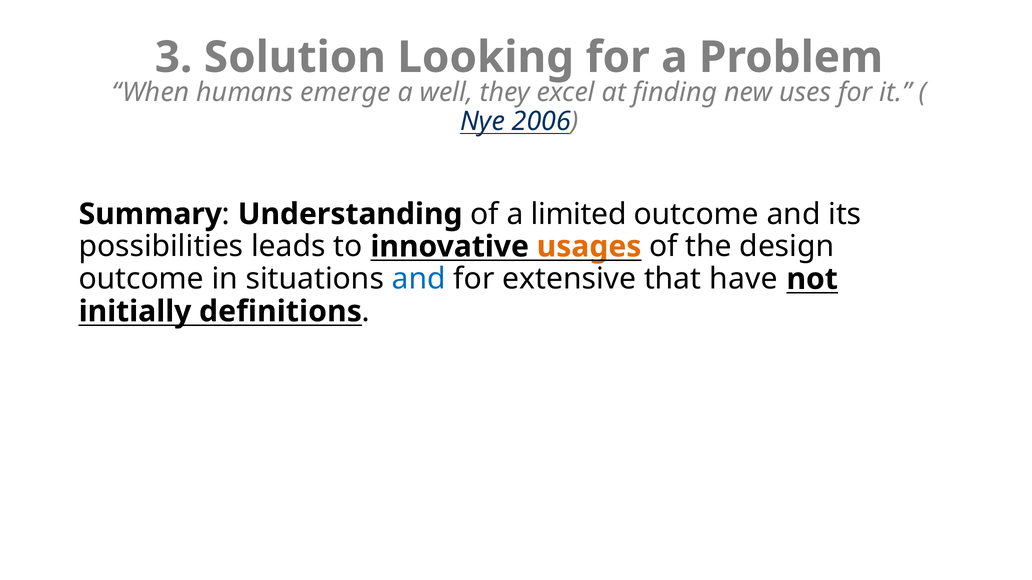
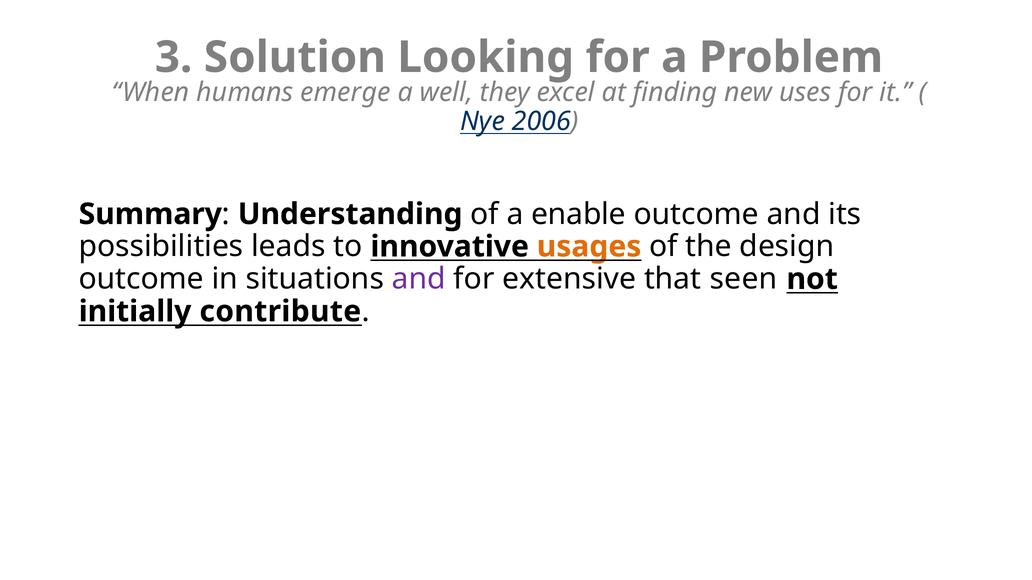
limited: limited -> enable
and at (419, 279) colour: blue -> purple
have: have -> seen
definitions: definitions -> contribute
